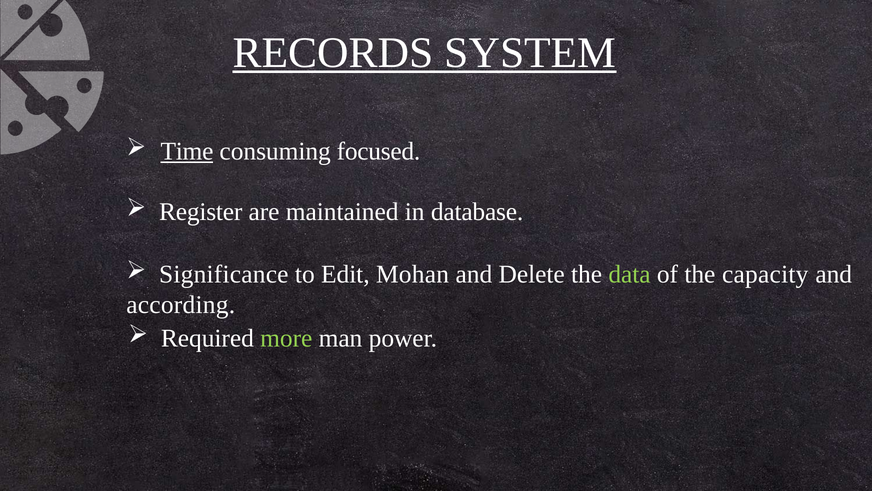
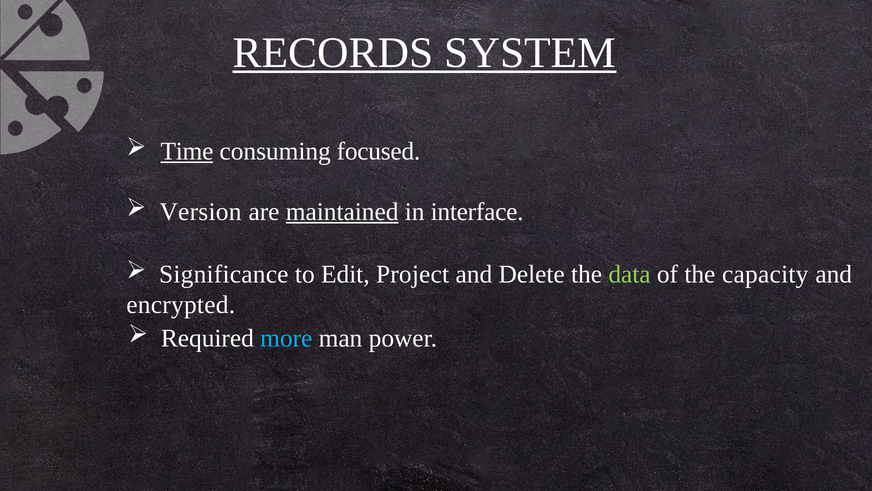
Register: Register -> Version
maintained underline: none -> present
database: database -> interface
Mohan: Mohan -> Project
according: according -> encrypted
more colour: light green -> light blue
